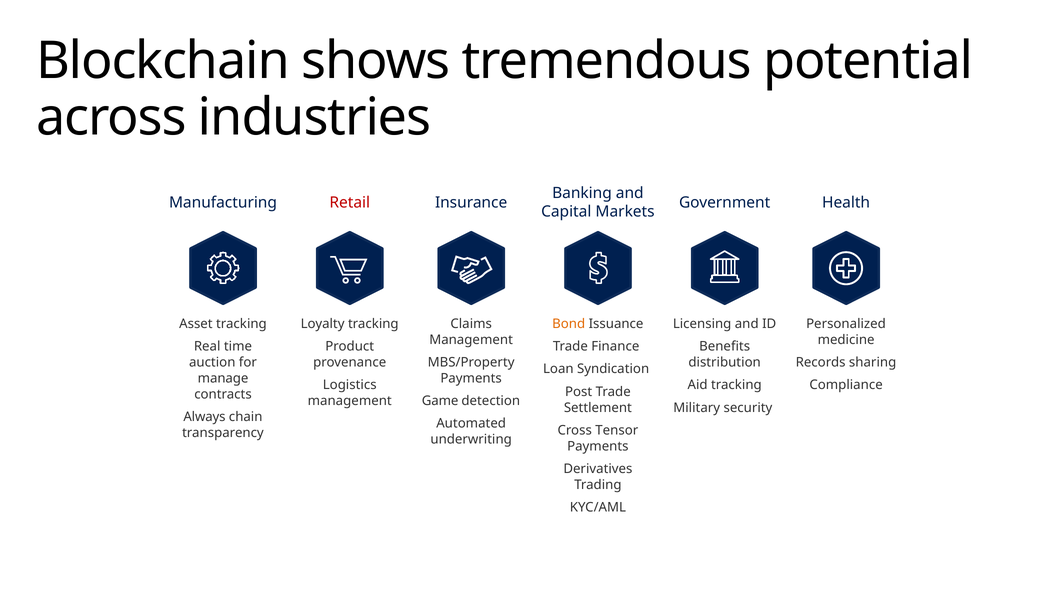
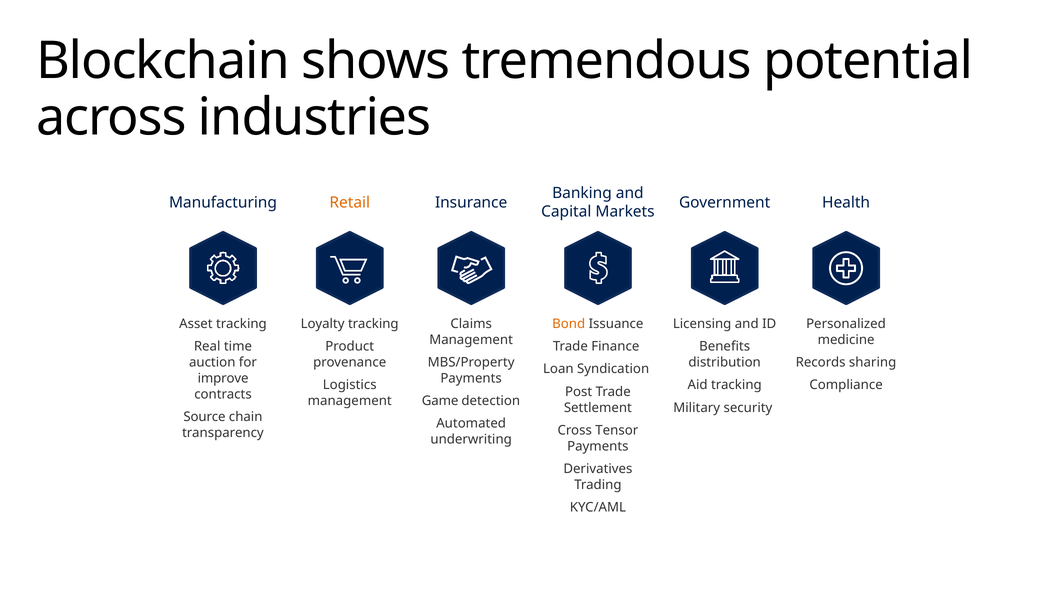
Retail colour: red -> orange
manage: manage -> improve
Always: Always -> Source
